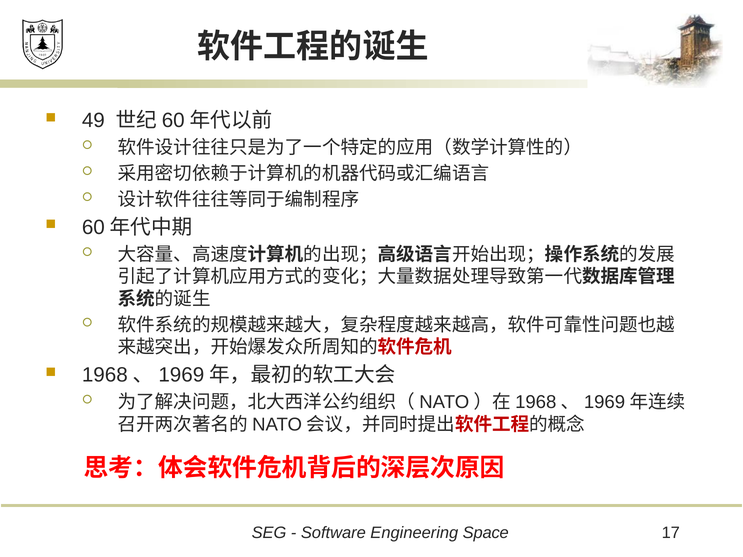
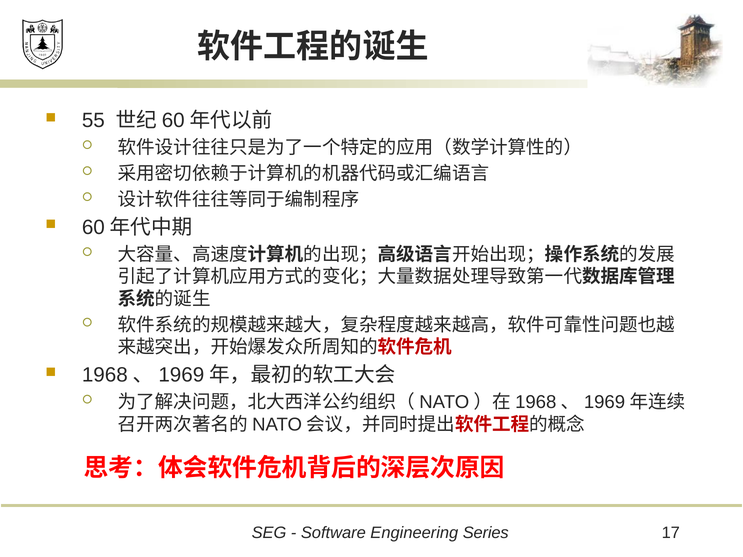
49: 49 -> 55
Space: Space -> Series
